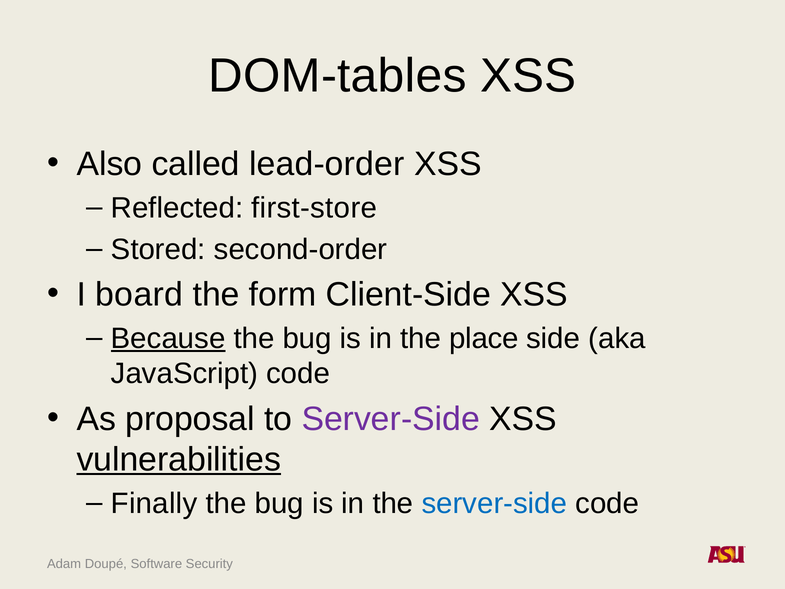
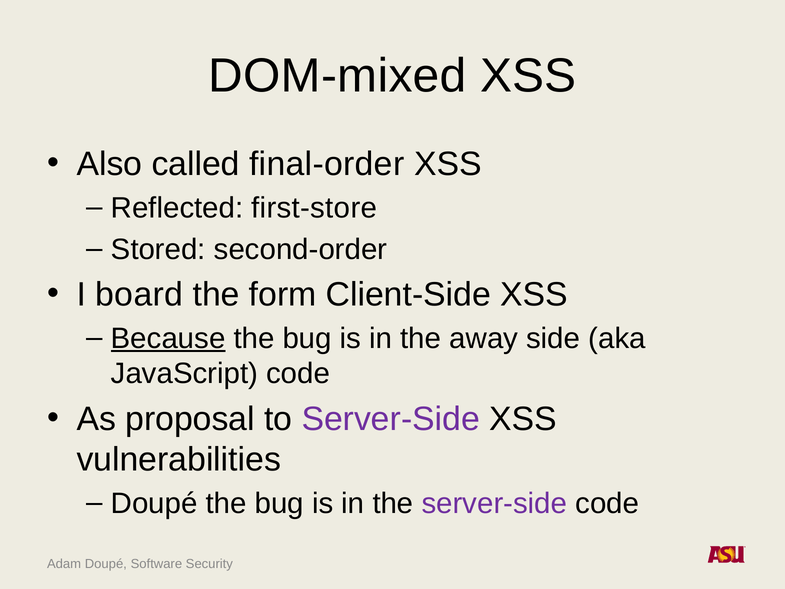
DOM-tables: DOM-tables -> DOM-mixed
lead-order: lead-order -> final-order
place: place -> away
vulnerabilities underline: present -> none
Finally at (154, 503): Finally -> Doupé
server-side at (494, 503) colour: blue -> purple
